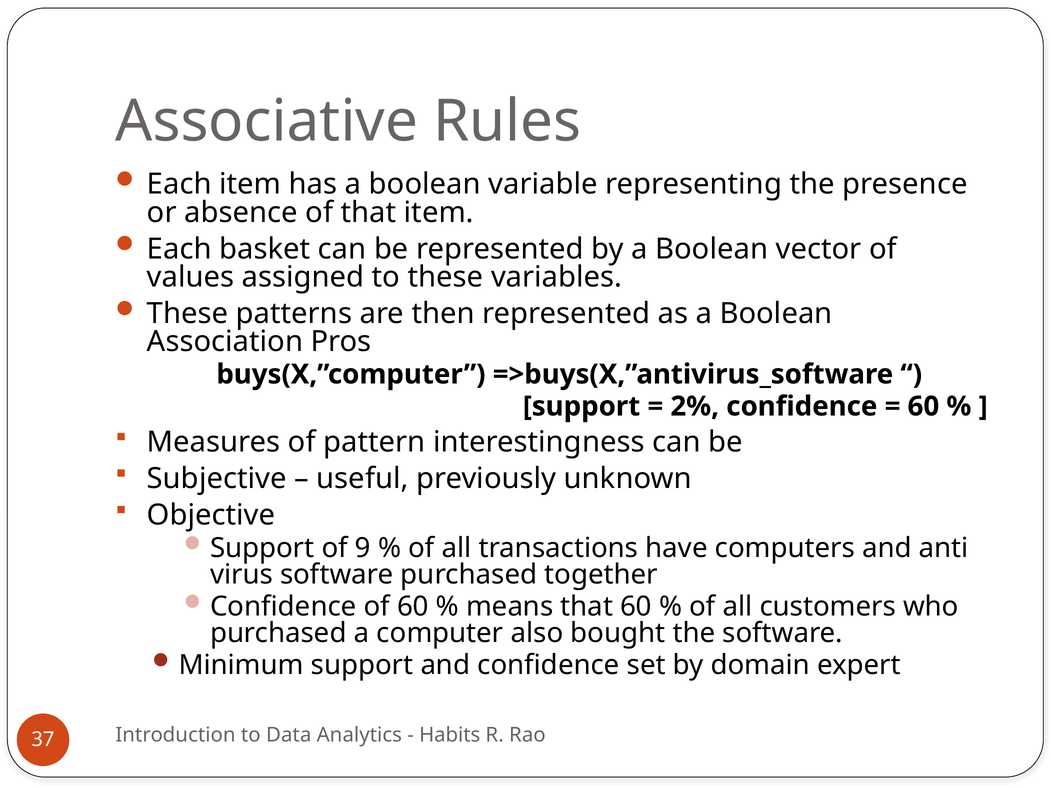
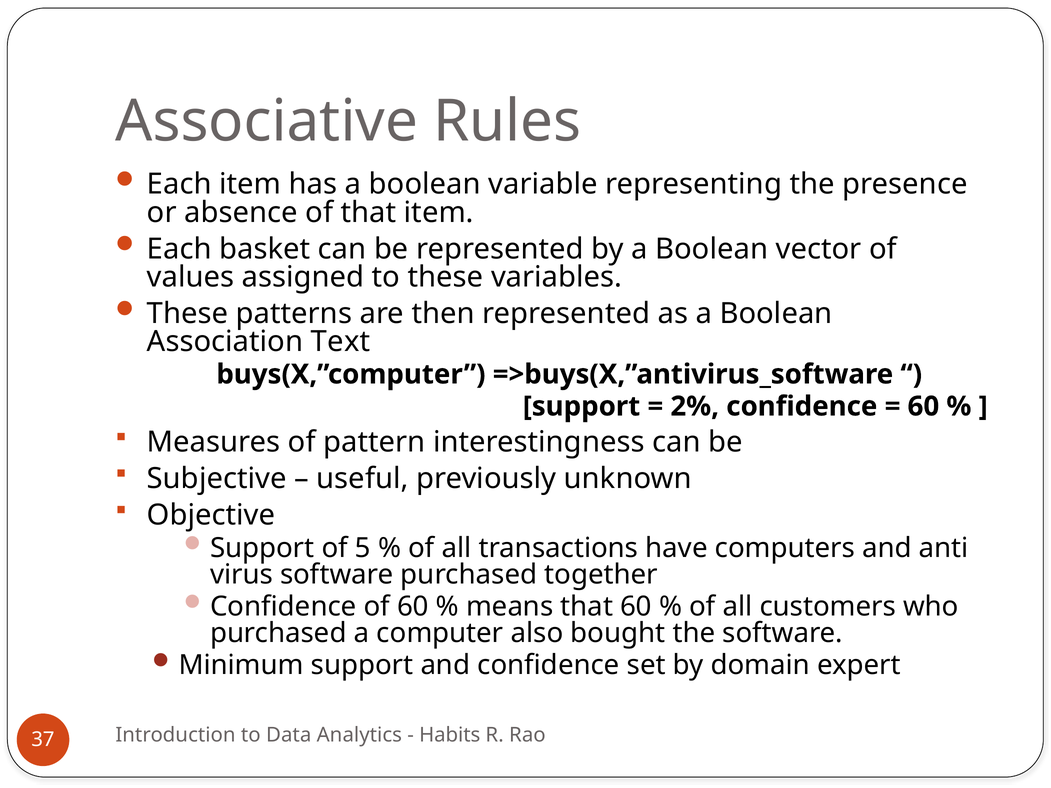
Pros: Pros -> Text
9: 9 -> 5
